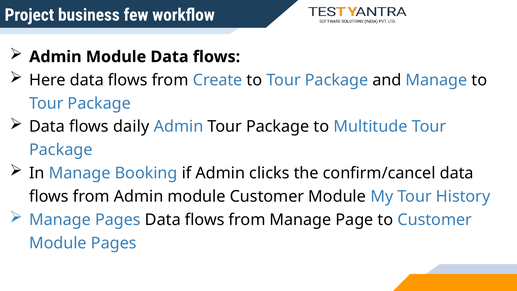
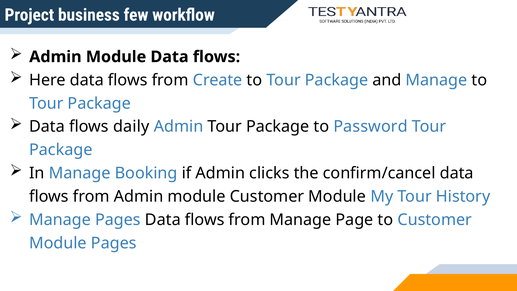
Multitude: Multitude -> Password
